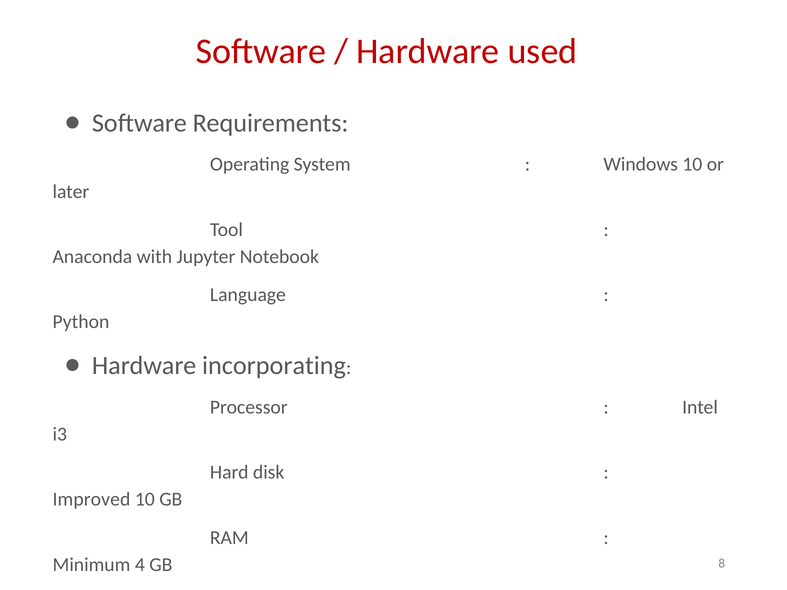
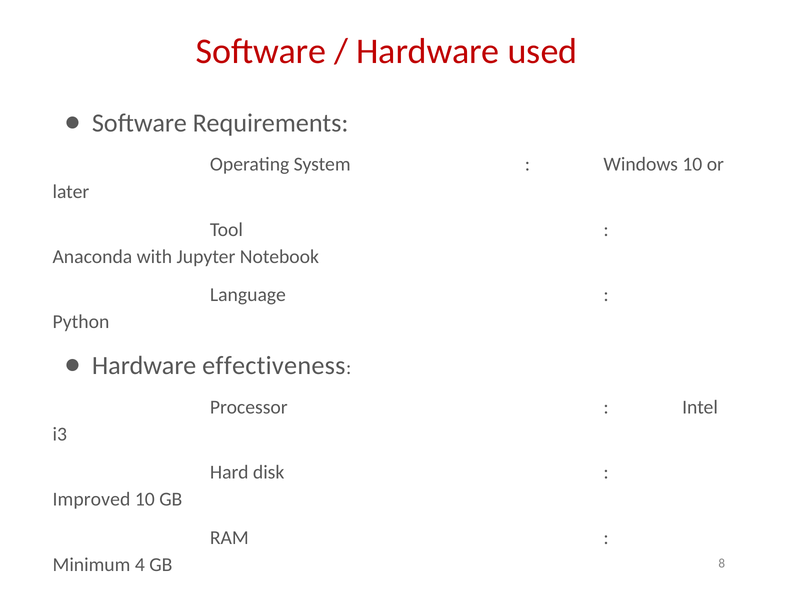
incorporating: incorporating -> effectiveness
